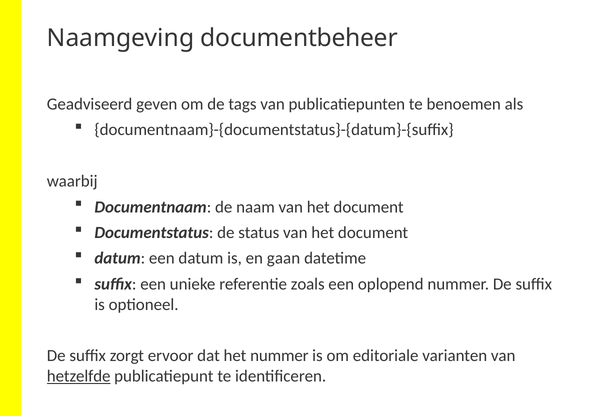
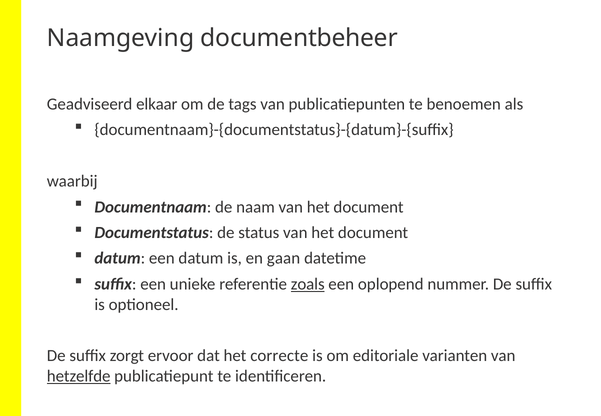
geven: geven -> elkaar
zoals underline: none -> present
het nummer: nummer -> correcte
